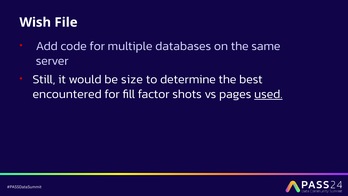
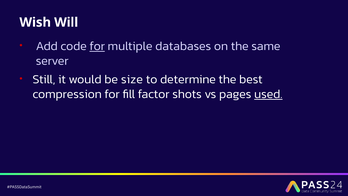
File: File -> Will
for at (97, 46) underline: none -> present
encountered: encountered -> compression
